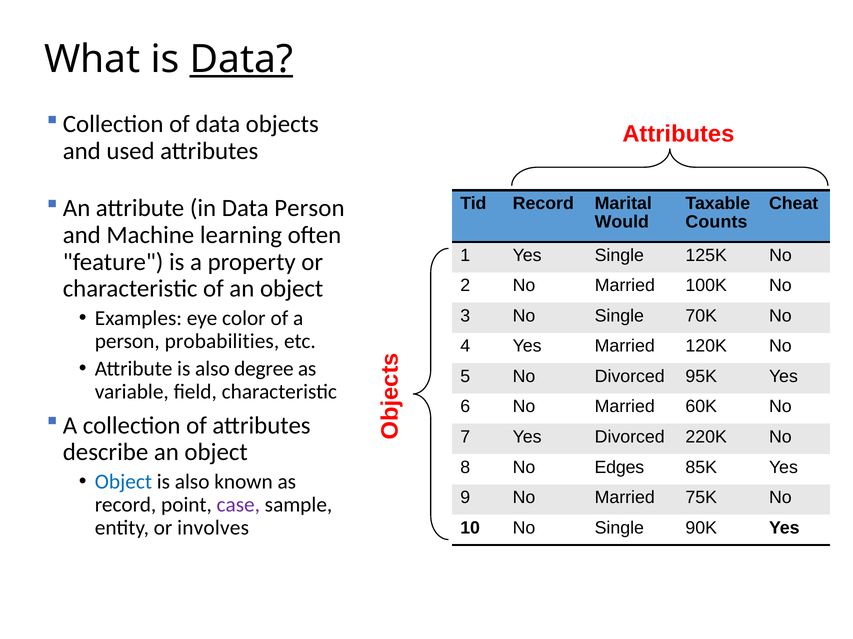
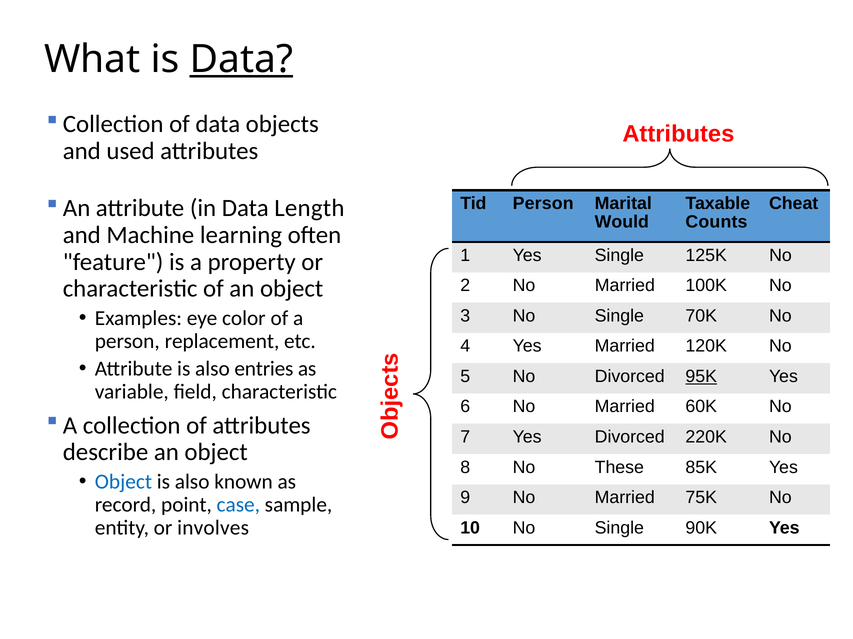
Tid Record: Record -> Person
Data Person: Person -> Length
probabilities: probabilities -> replacement
degree: degree -> entries
95K underline: none -> present
Edges: Edges -> These
case colour: purple -> blue
